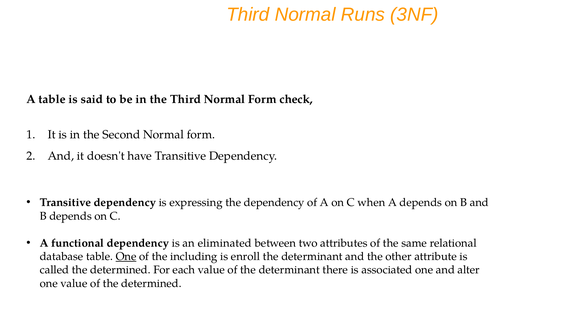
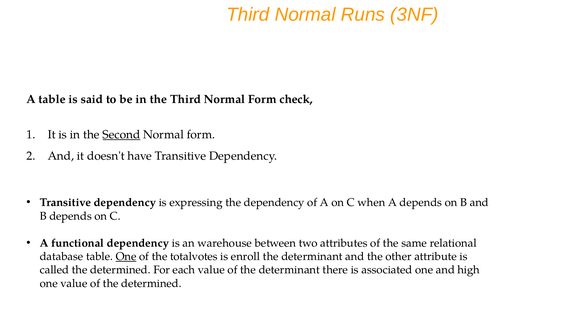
Second underline: none -> present
eliminated: eliminated -> warehouse
including: including -> totalvotes
alter: alter -> high
